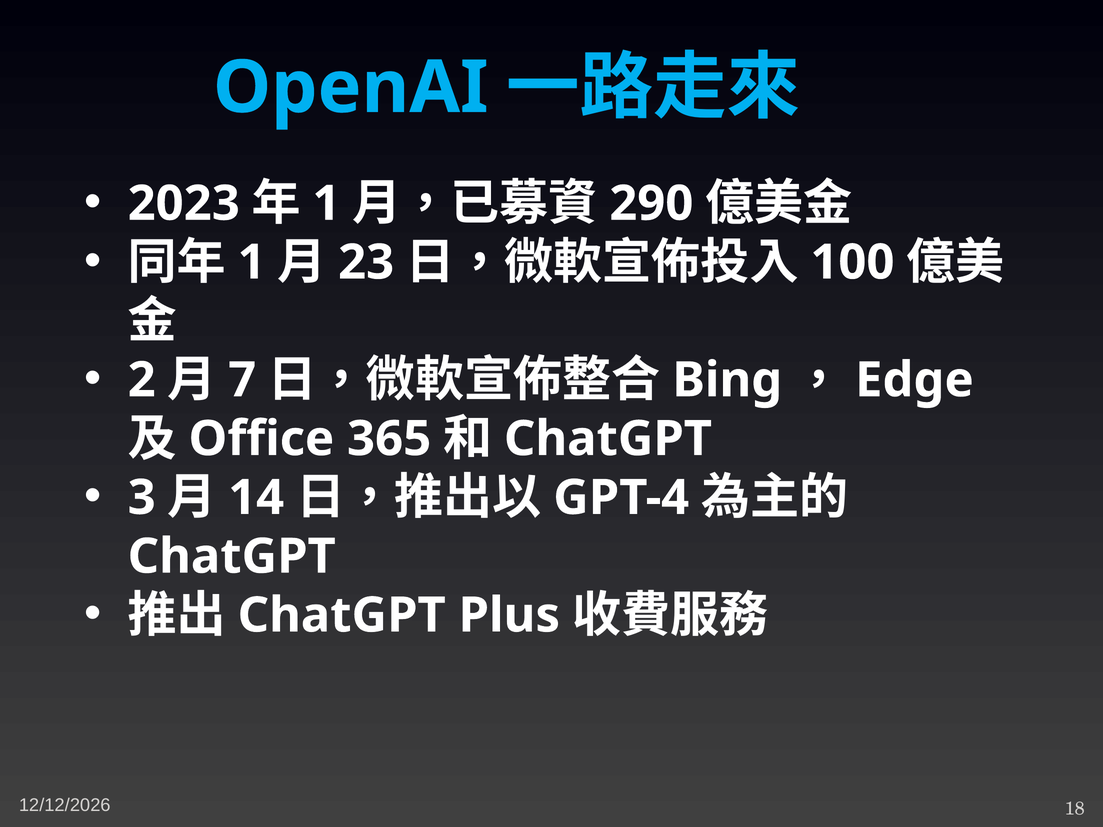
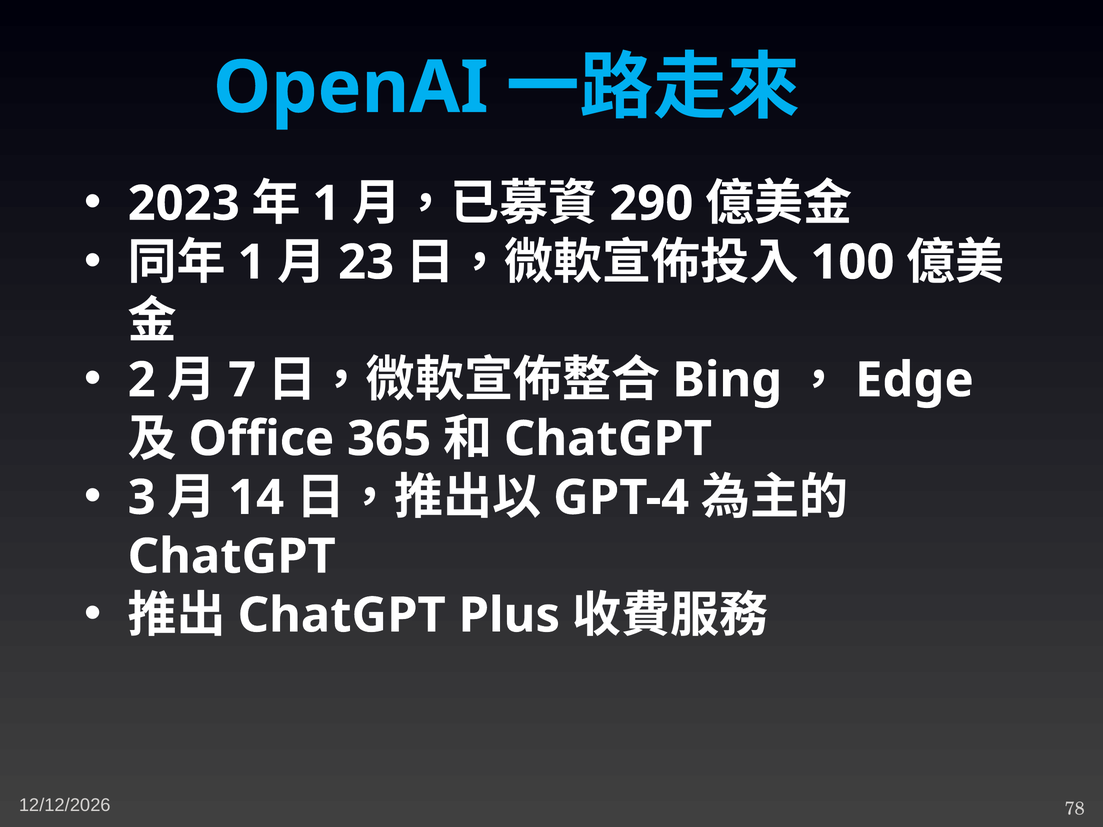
18: 18 -> 78
